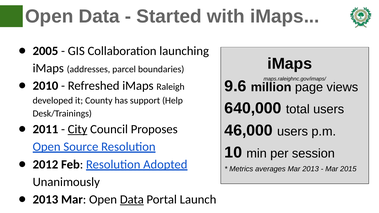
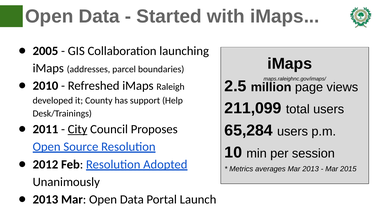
9.6: 9.6 -> 2.5
640,000: 640,000 -> 211,099
46,000: 46,000 -> 65,284
Data at (132, 200) underline: present -> none
